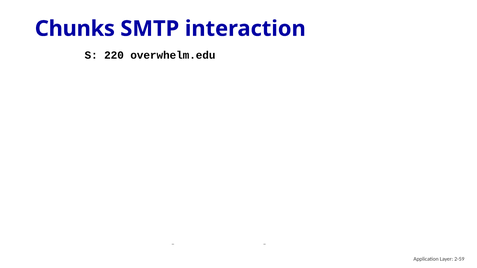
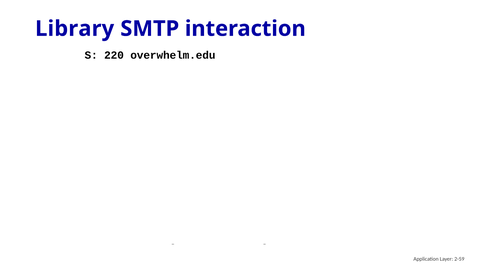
Chunks: Chunks -> Library
